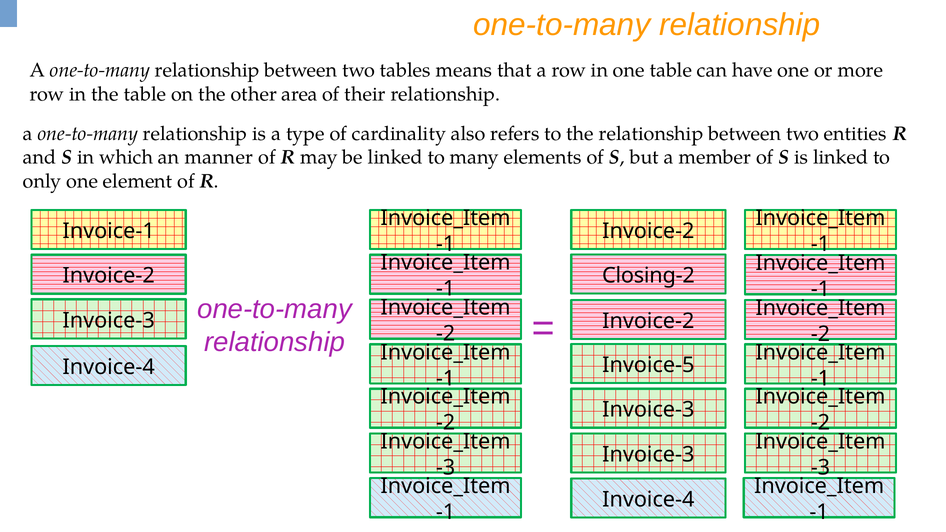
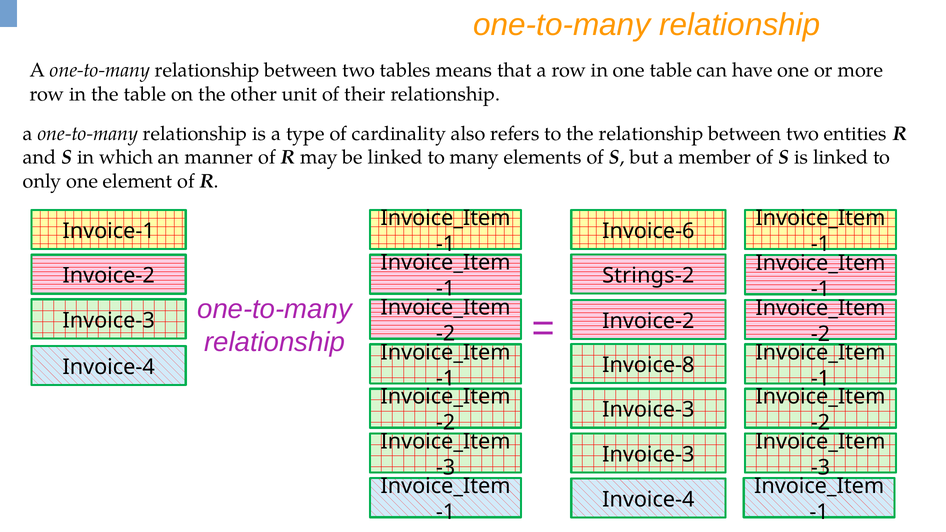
area: area -> unit
Invoice-2 at (648, 231): Invoice-2 -> Invoice-6
Closing-2: Closing-2 -> Strings-2
Invoice-5: Invoice-5 -> Invoice-8
